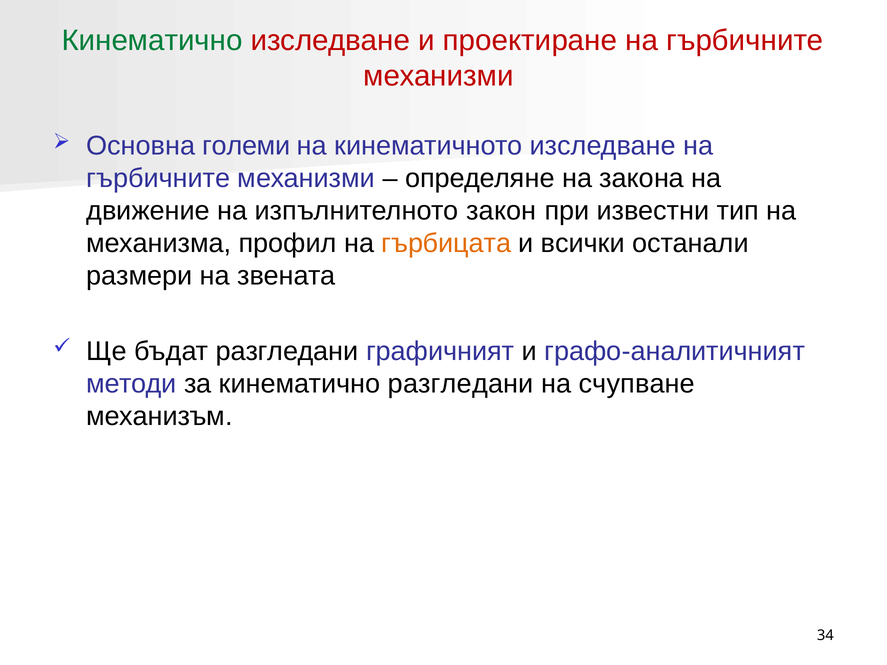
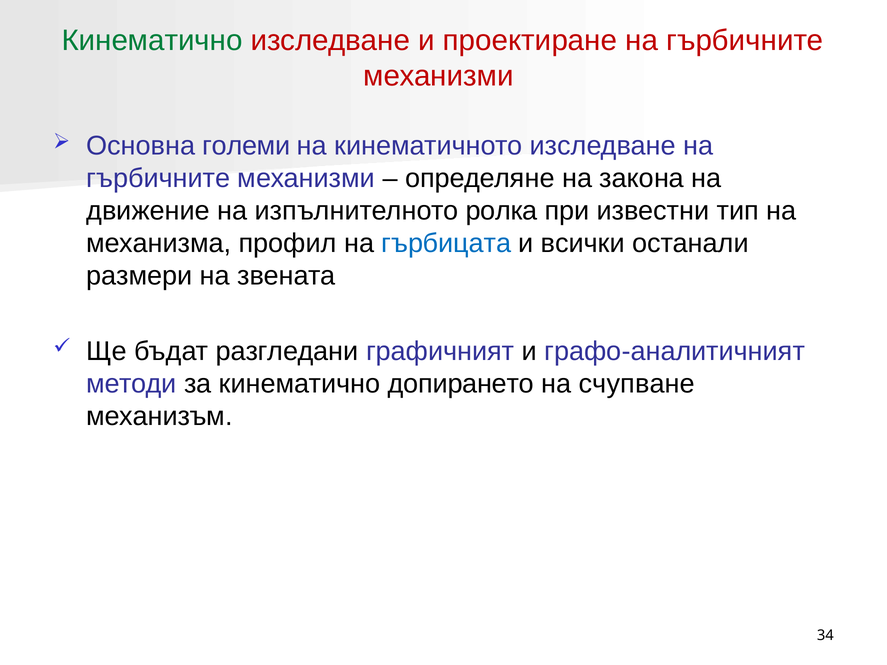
закон: закон -> ролка
гърбицата colour: orange -> blue
кинематично разгледани: разгледани -> допирането
